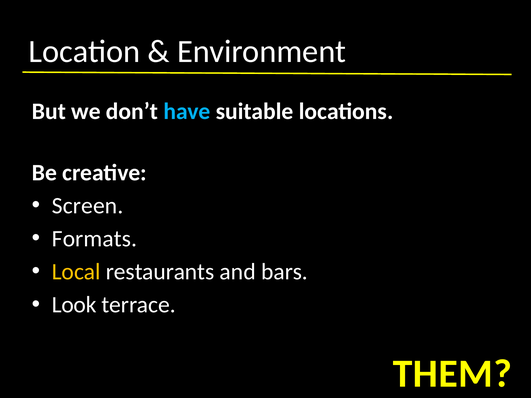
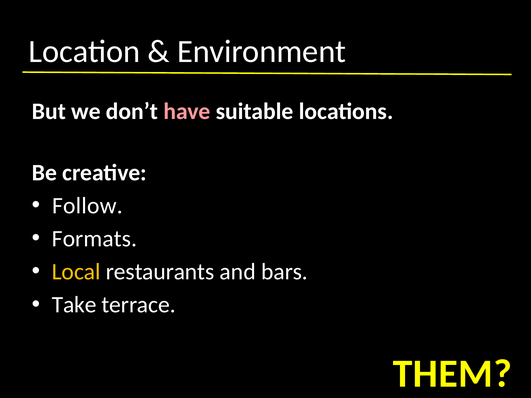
have colour: light blue -> pink
Screen: Screen -> Follow
Look: Look -> Take
